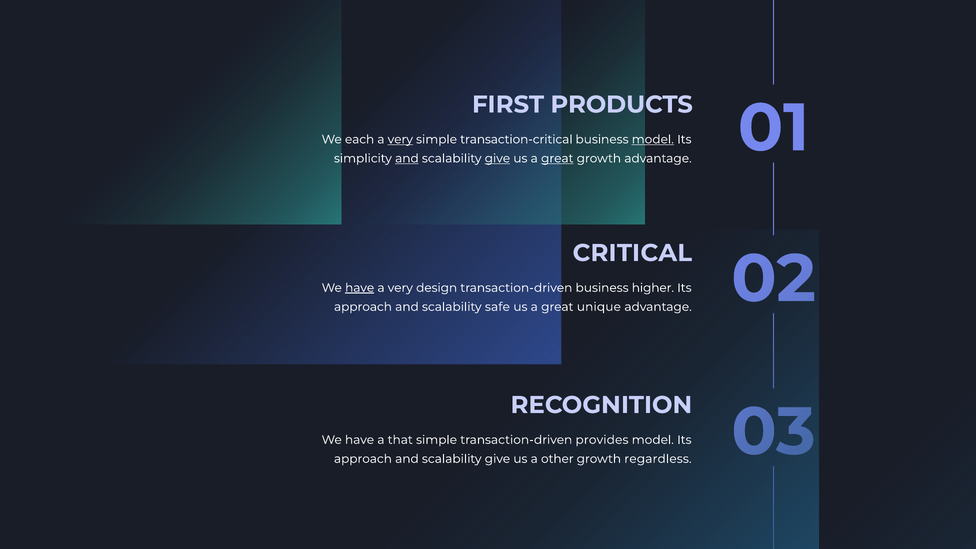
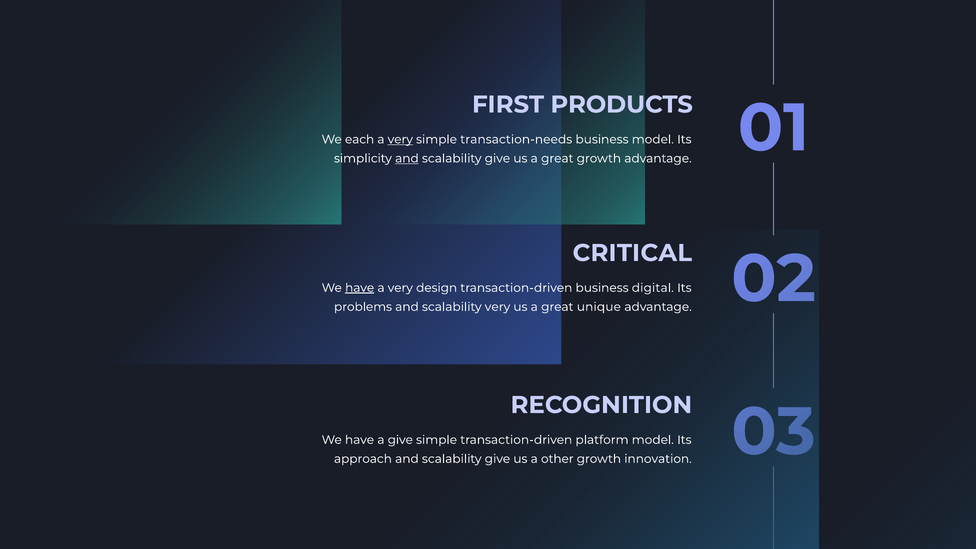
transaction-critical: transaction-critical -> transaction-needs
model at (653, 139) underline: present -> none
give at (497, 158) underline: present -> none
great at (557, 158) underline: present -> none
higher: higher -> digital
approach at (363, 307): approach -> problems
scalability safe: safe -> very
a that: that -> give
provides: provides -> platform
regardless: regardless -> innovation
